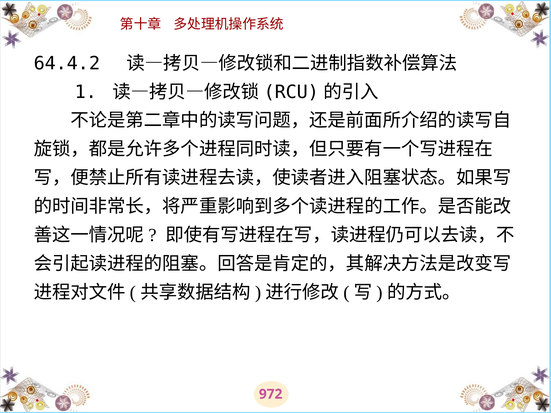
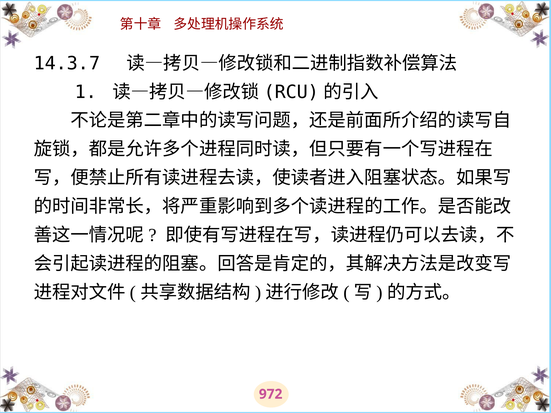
64.4.2: 64.4.2 -> 14.3.7
